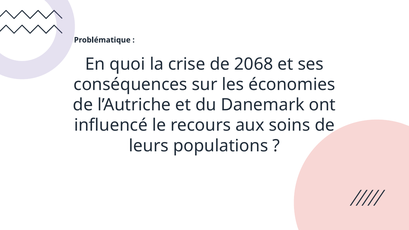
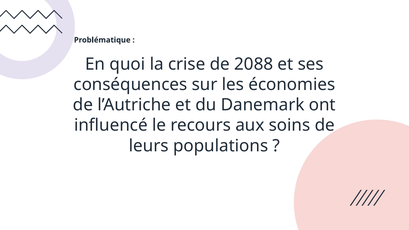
2068: 2068 -> 2088
